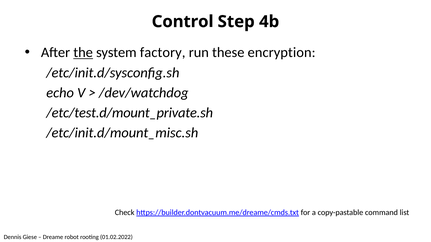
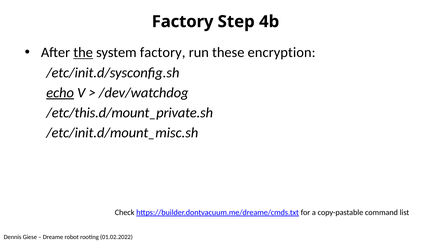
Control at (183, 22): Control -> Factory
echo underline: none -> present
/etc/test.d/mount_private.sh: /etc/test.d/mount_private.sh -> /etc/this.d/mount_private.sh
